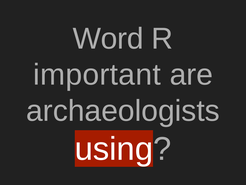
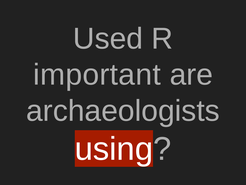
Word: Word -> Used
